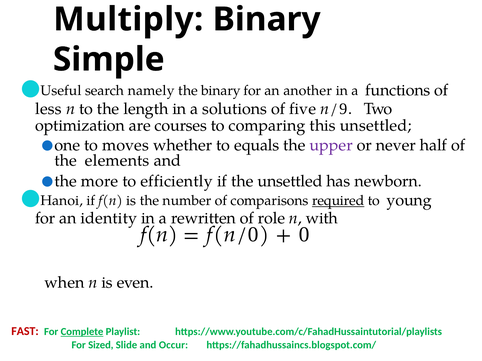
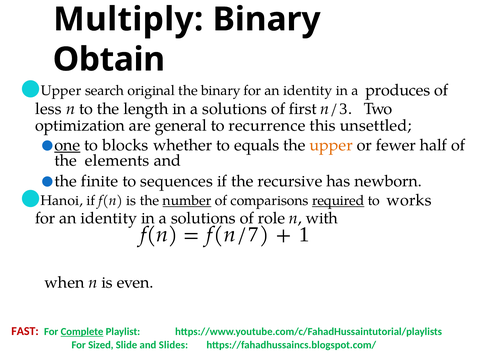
Simple: Simple -> Obtain
Useful at (61, 91): Useful -> Upper
namely: namely -> original
another at (308, 91): another -> identity
functions: functions -> produces
five: five -> first
9: 9 -> 3
courses: courses -> general
comparing: comparing -> recurrence
one underline: none -> present
moves: moves -> blocks
upper at (331, 145) colour: purple -> orange
never: never -> fewer
more: more -> finite
efficiently: efficiently -> sequences
the unsettled: unsettled -> recursive
number underline: none -> present
young: young -> works
rewritten at (203, 219): rewritten -> solutions
0 at (253, 235): 0 -> 7
0 at (304, 235): 0 -> 1
Occur: Occur -> Slides
